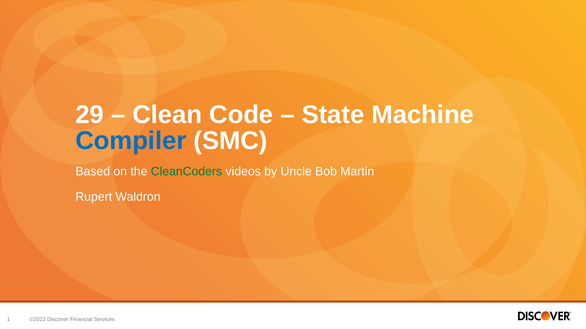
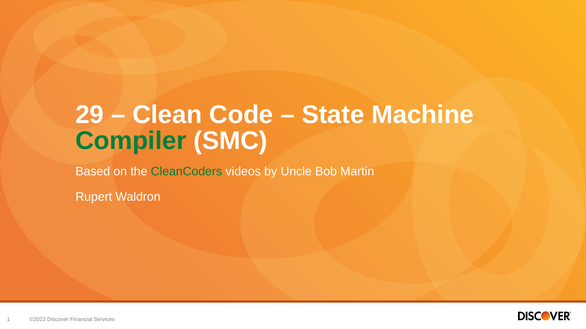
Compiler colour: blue -> green
